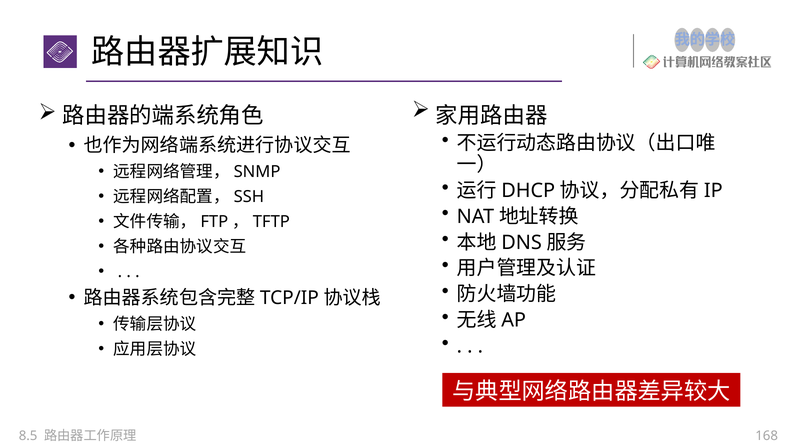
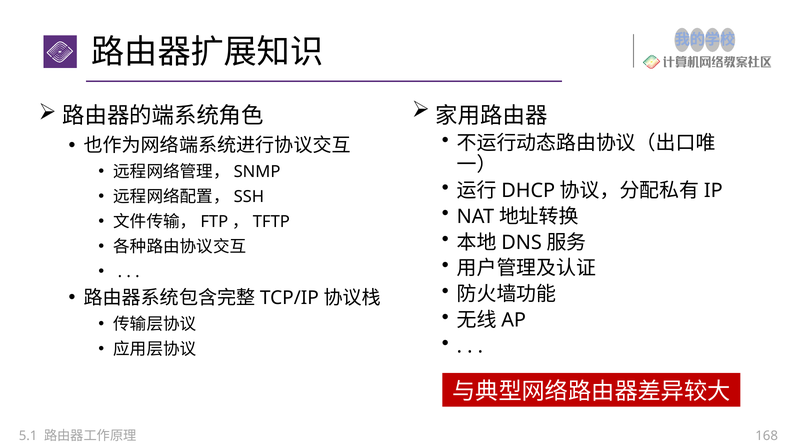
8.5: 8.5 -> 5.1
